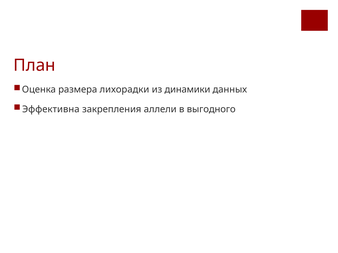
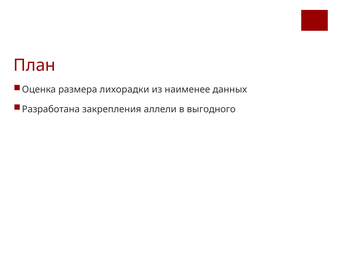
динамики: динамики -> наименее
Эффективна: Эффективна -> Разработана
